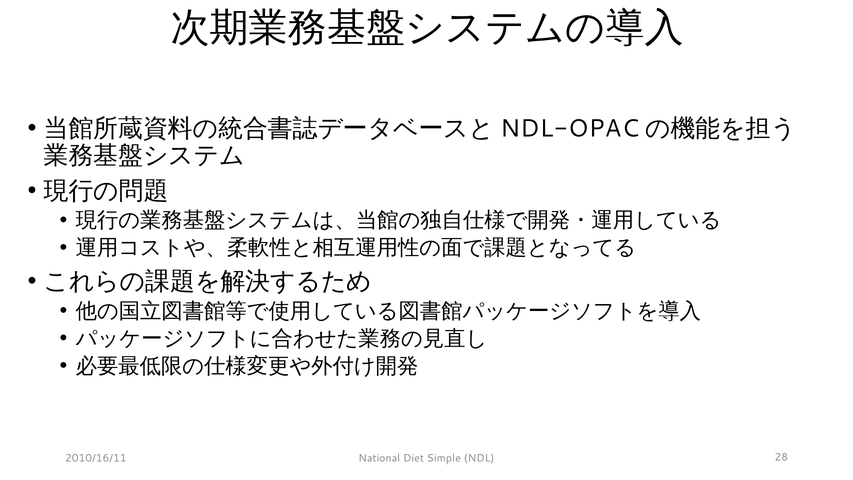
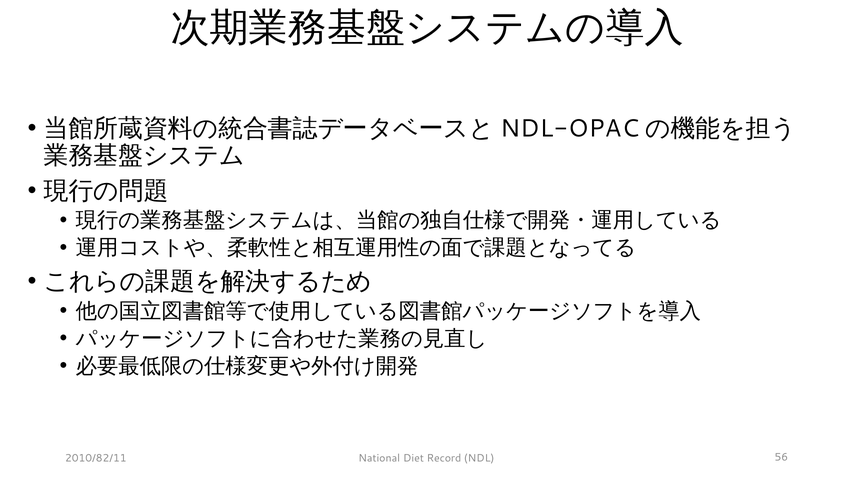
2010/16/11: 2010/16/11 -> 2010/82/11
Simple: Simple -> Record
28: 28 -> 56
